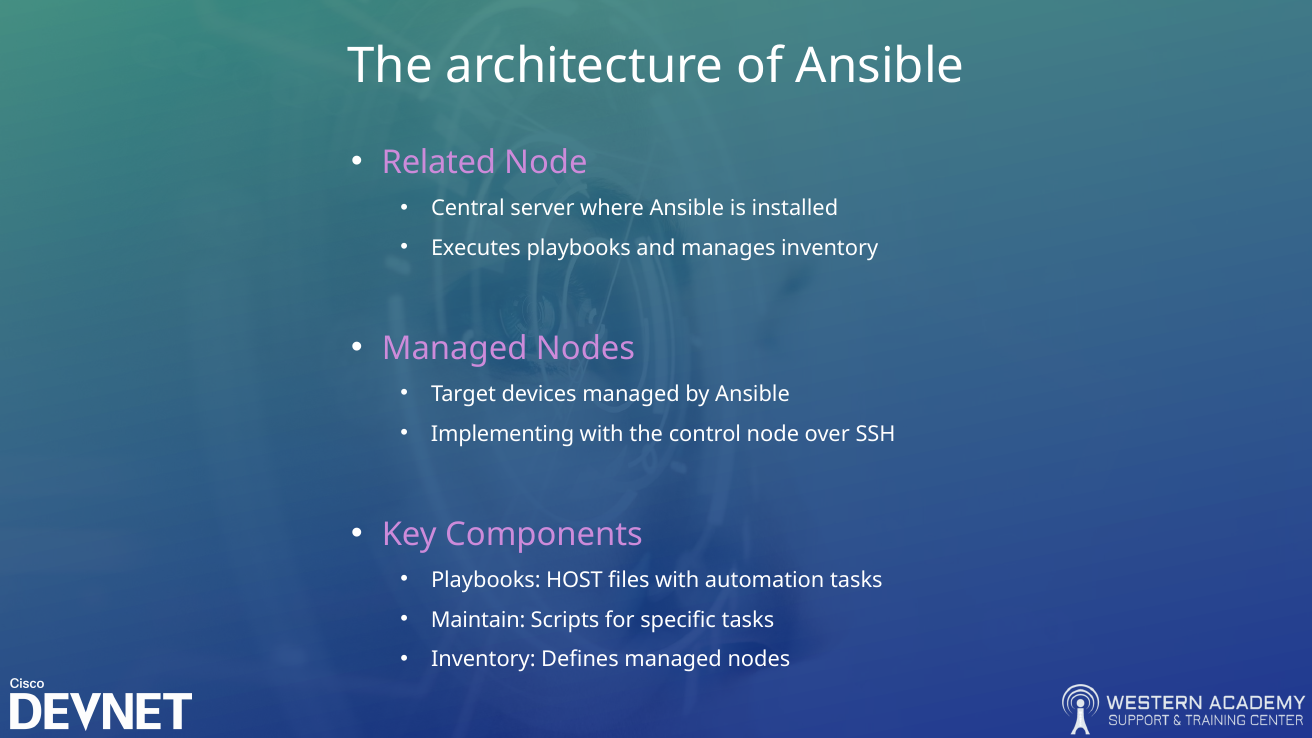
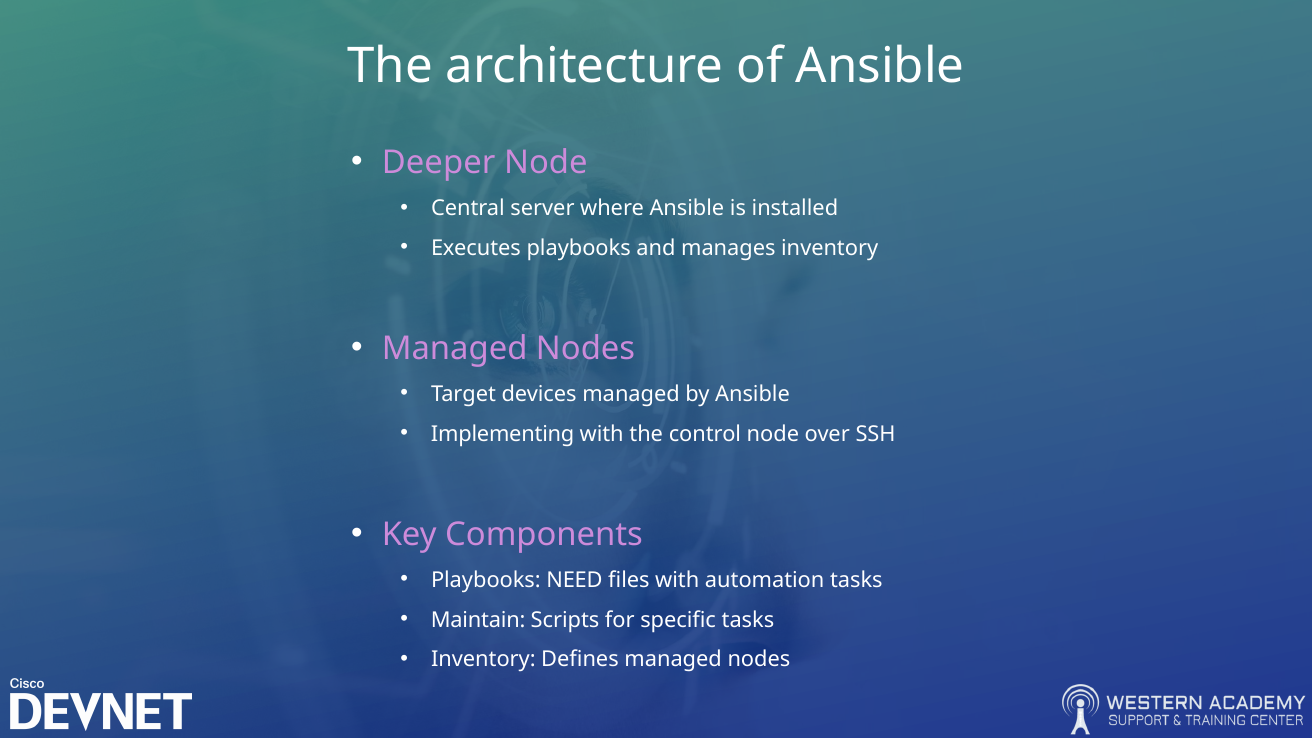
Related: Related -> Deeper
HOST: HOST -> NEED
